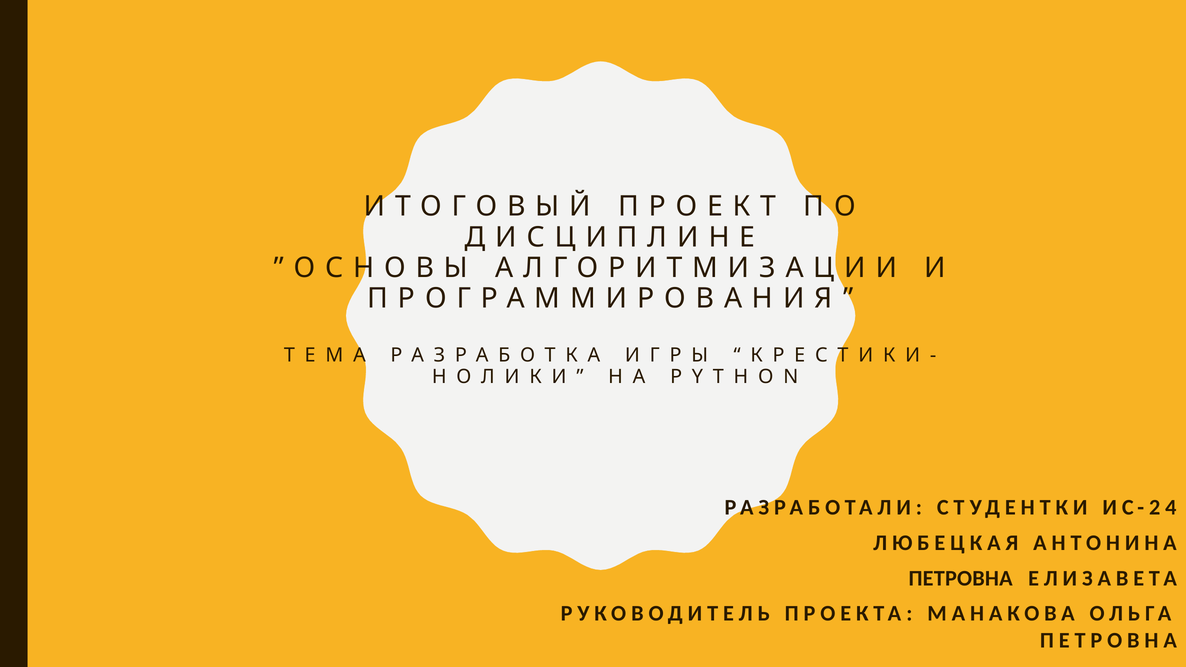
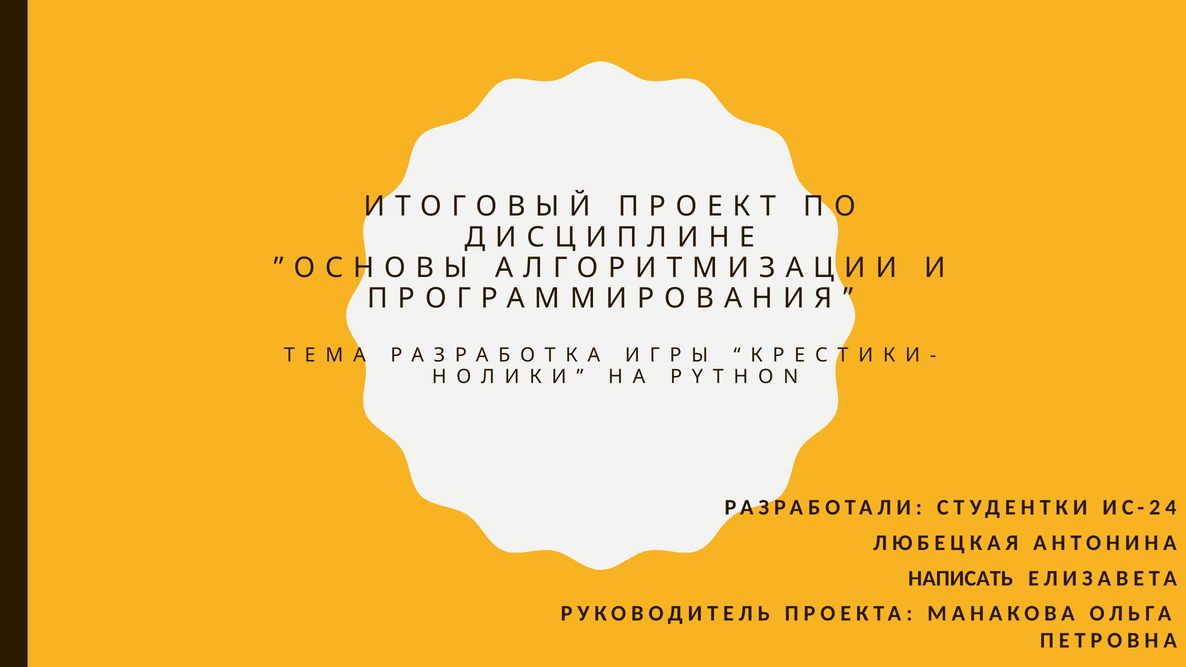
ПЕТРОВНА at (961, 578): ПЕТРОВНА -> НАПИСАТЬ
